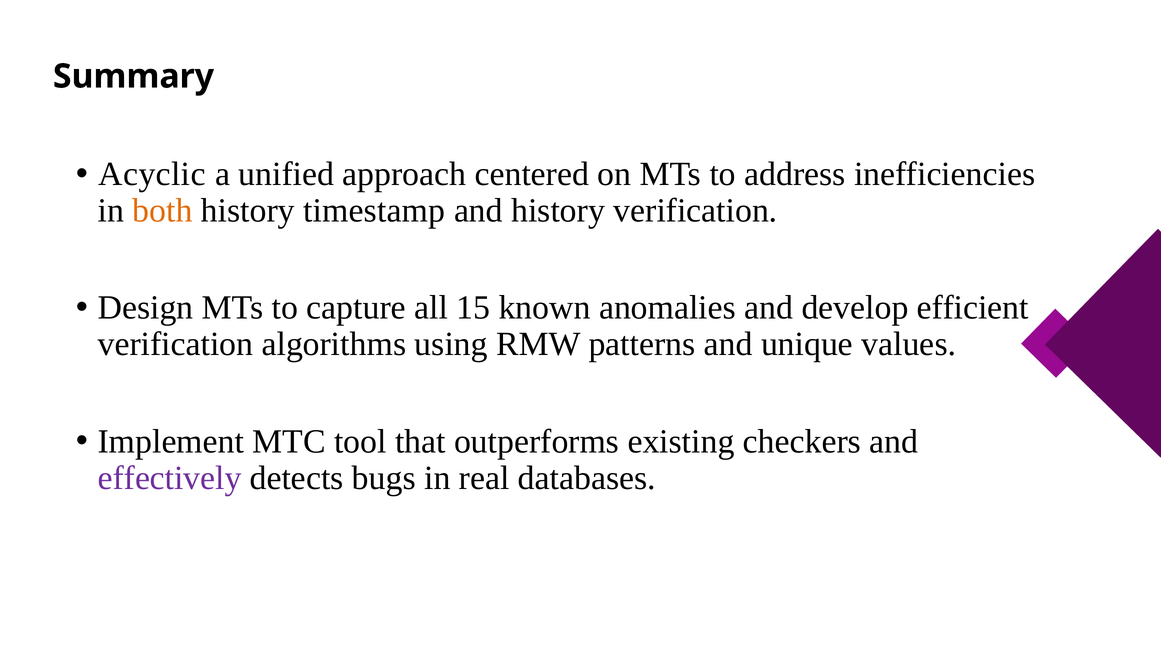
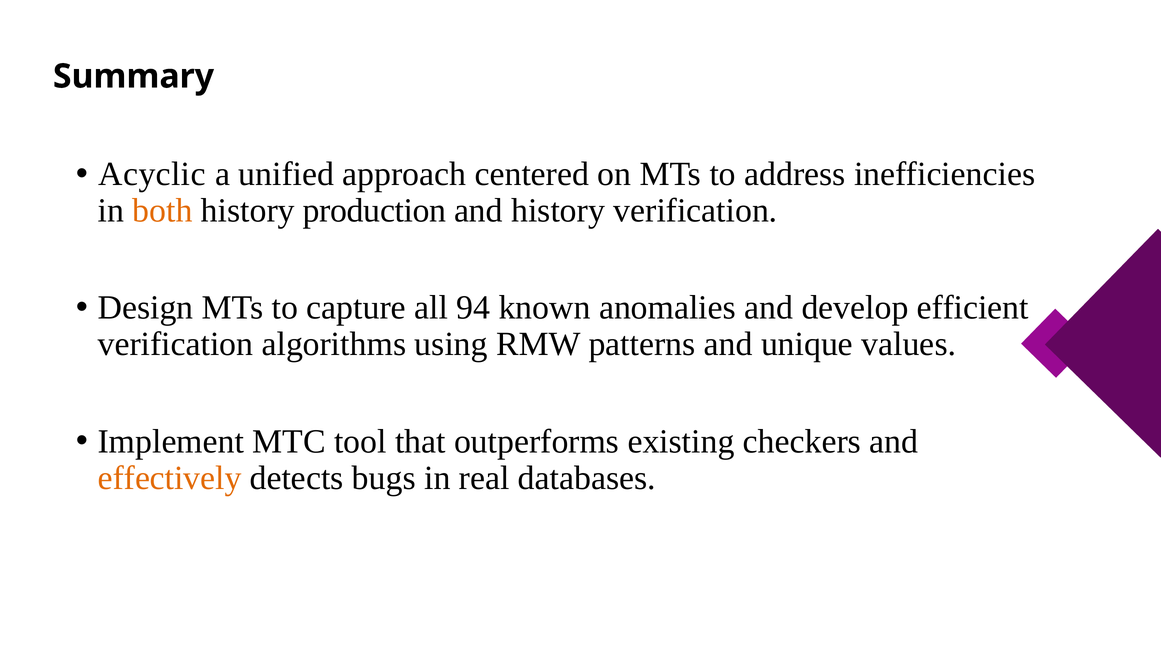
timestamp: timestamp -> production
15: 15 -> 94
effectively colour: purple -> orange
